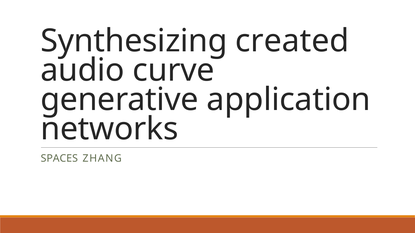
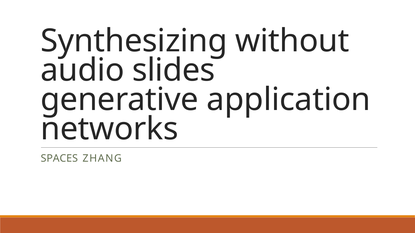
created: created -> without
curve: curve -> slides
